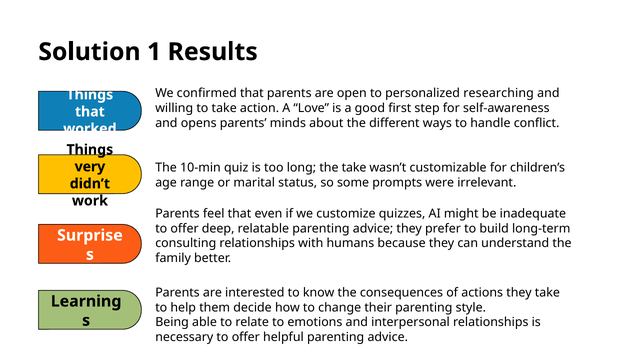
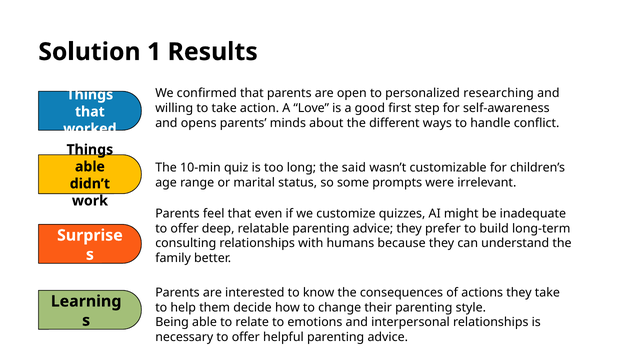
the take: take -> said
very at (90, 167): very -> able
